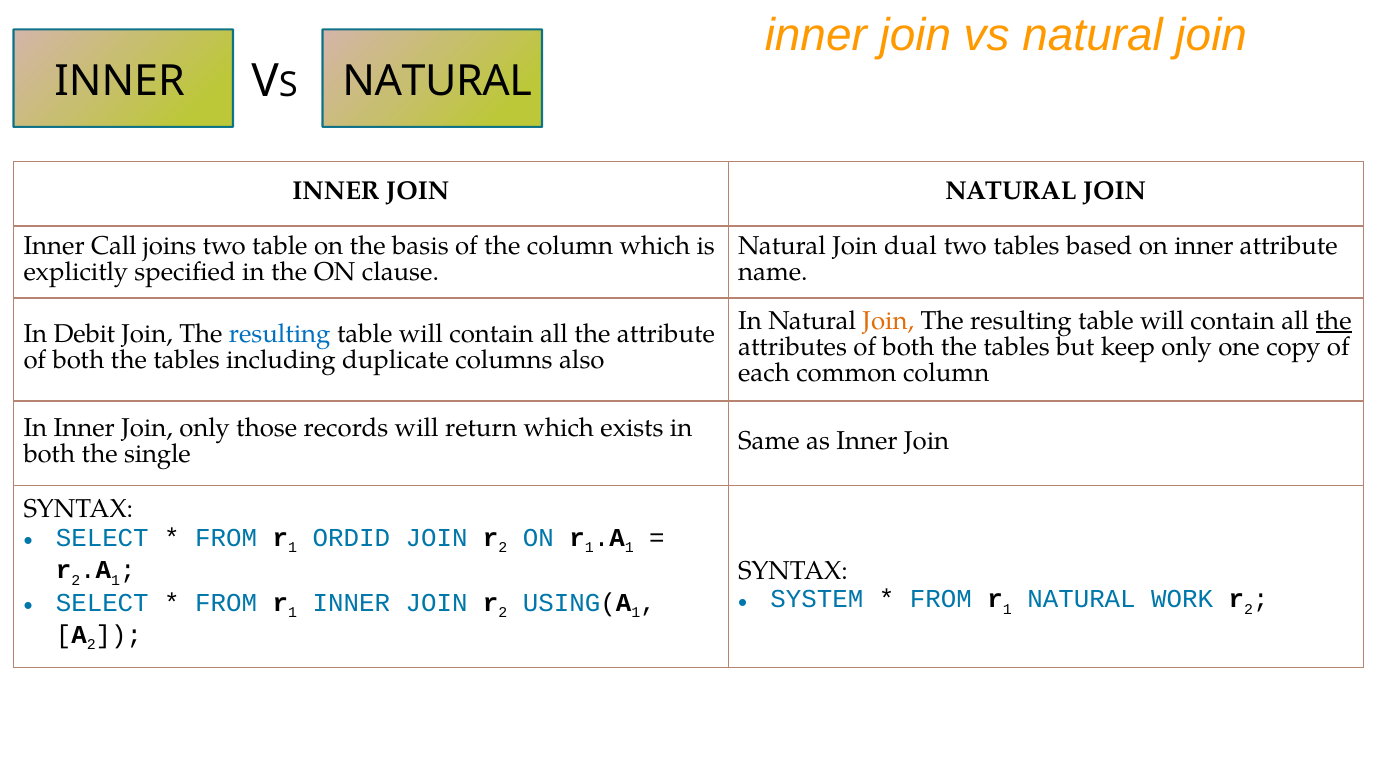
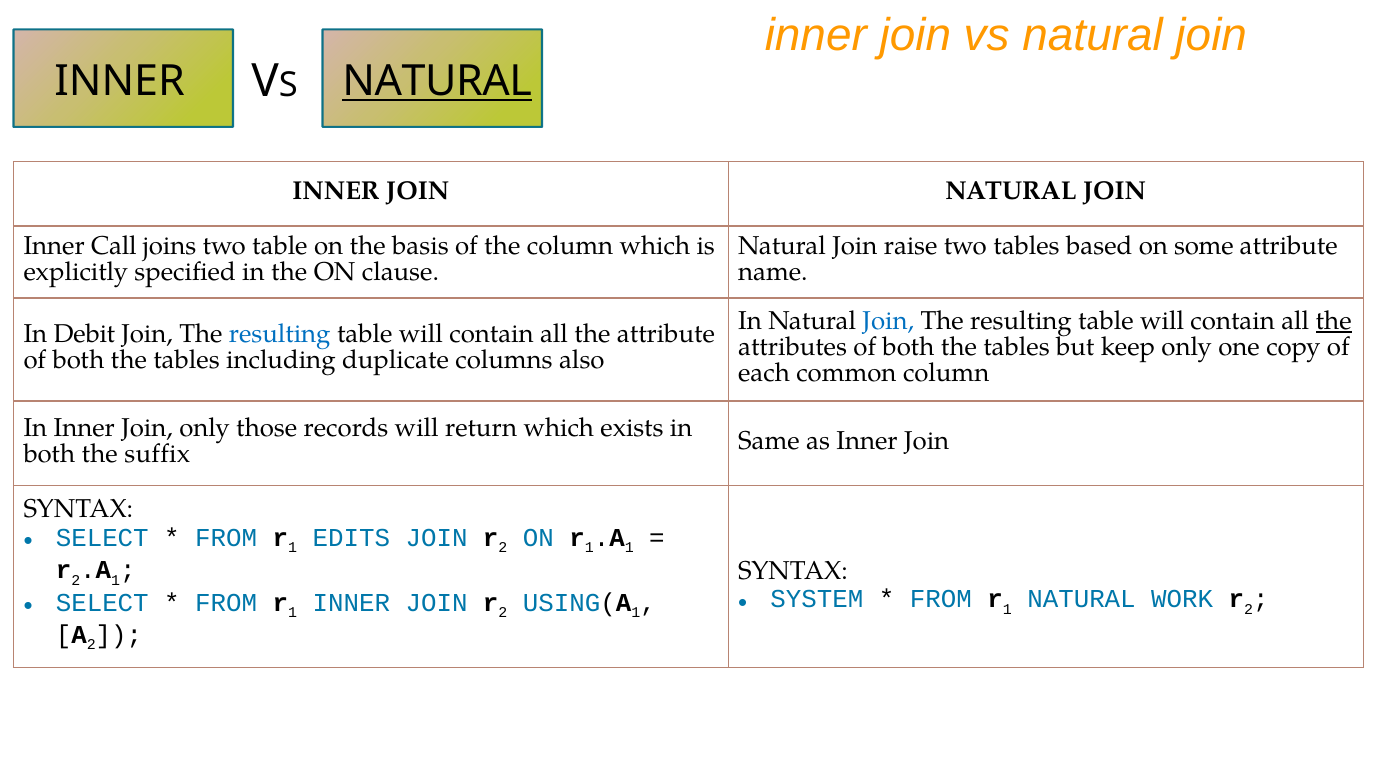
NATURAL at (437, 82) underline: none -> present
dual: dual -> raise
on inner: inner -> some
Join at (888, 321) colour: orange -> blue
single: single -> suffix
ORDID: ORDID -> EDITS
